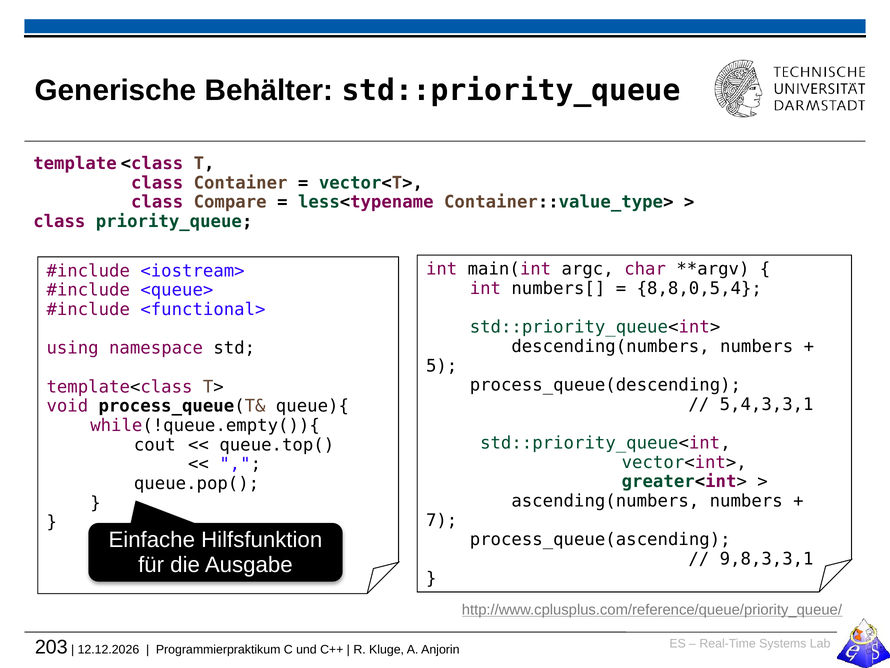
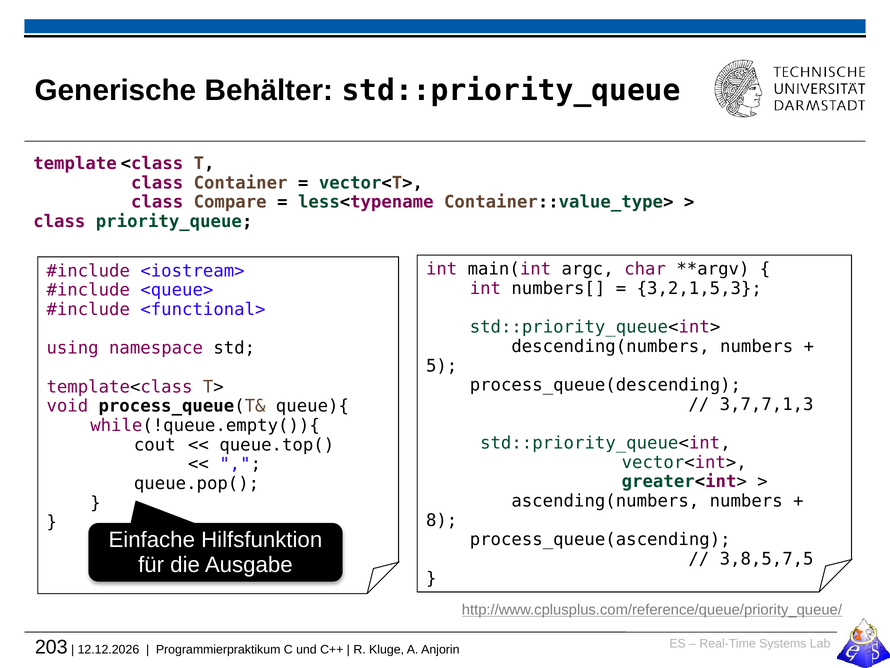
8,8,0,5,4: 8,8,0,5,4 -> 3,2,1,5,3
5,4,3,3,1: 5,4,3,3,1 -> 3,7,7,1,3
7: 7 -> 8
9,8,3,3,1: 9,8,3,3,1 -> 3,8,5,7,5
